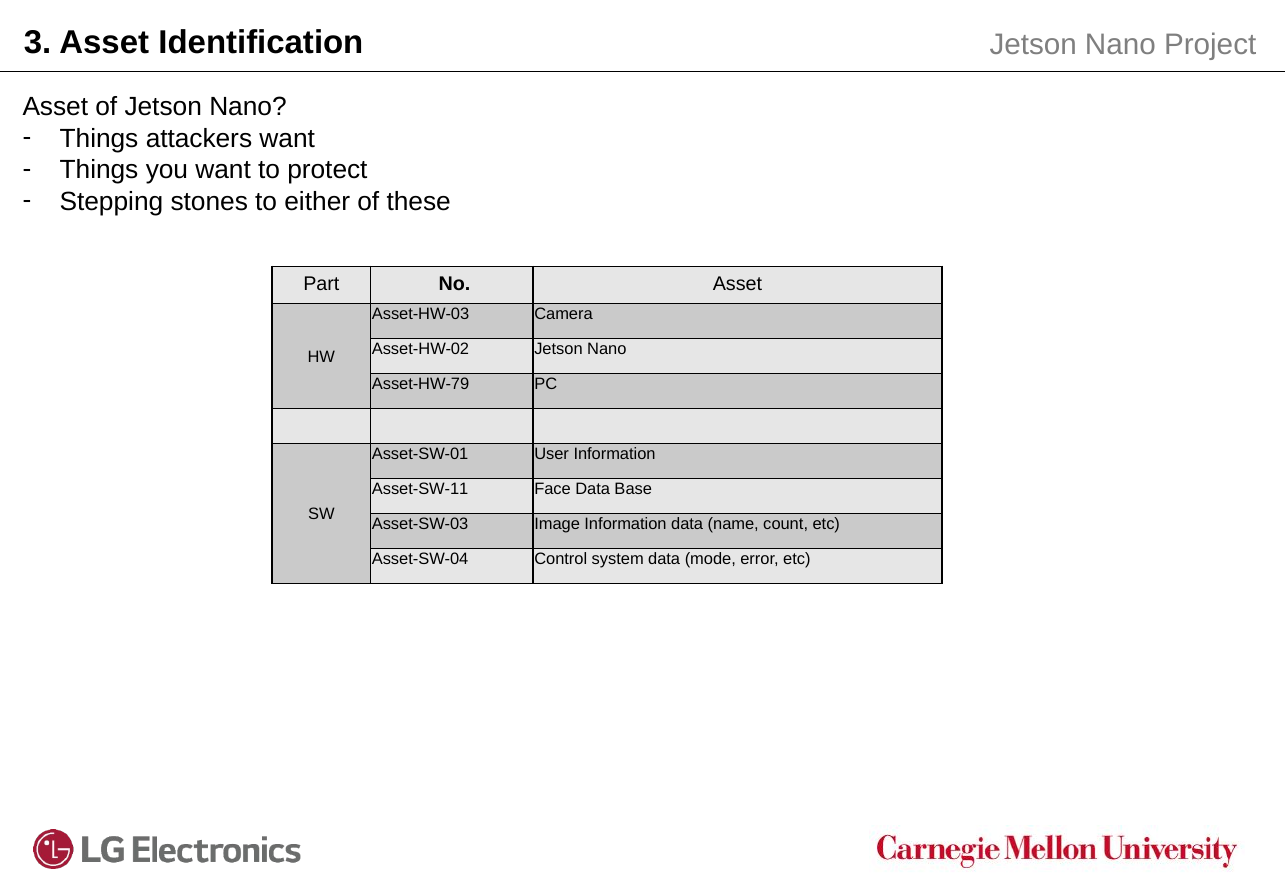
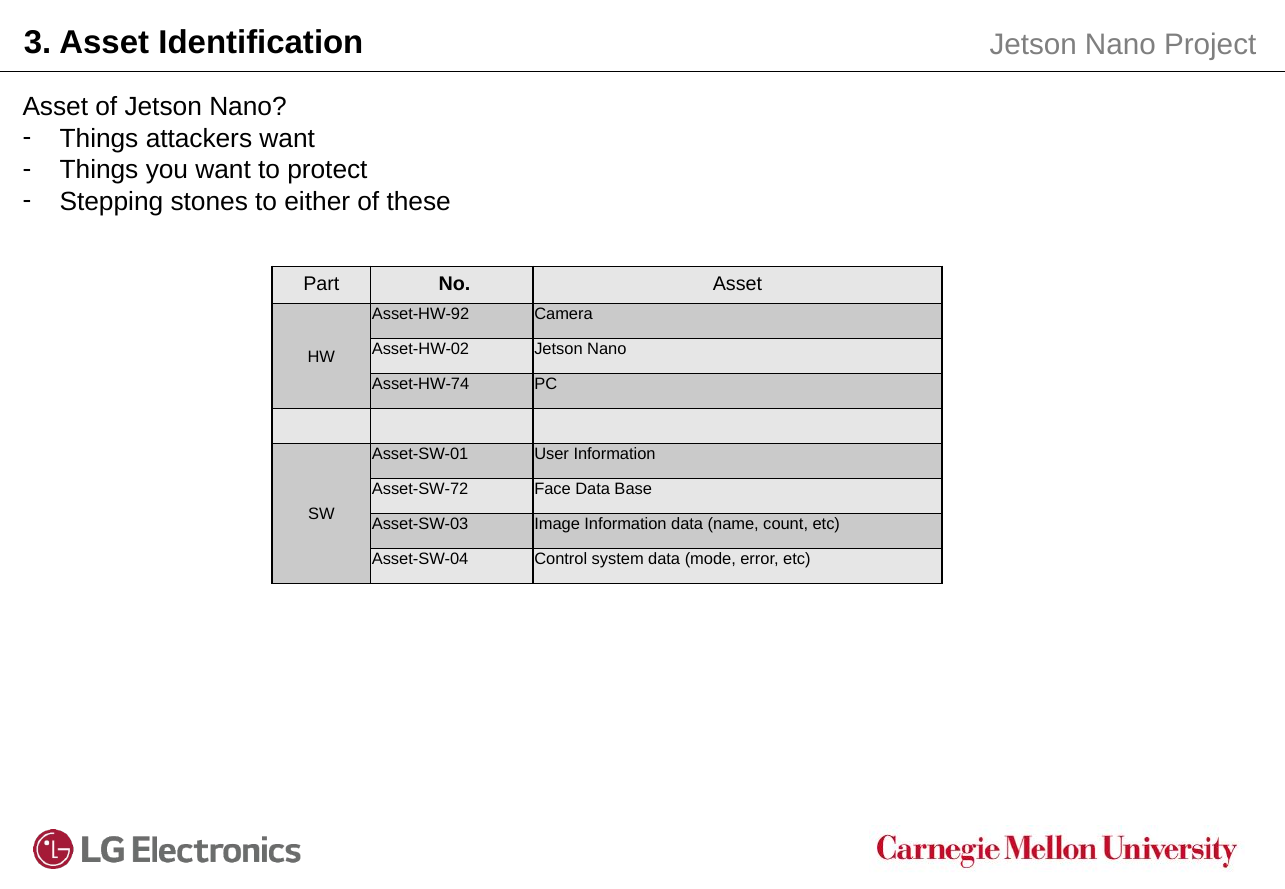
Asset-HW-03: Asset-HW-03 -> Asset-HW-92
Asset-HW-79: Asset-HW-79 -> Asset-HW-74
Asset-SW-11: Asset-SW-11 -> Asset-SW-72
